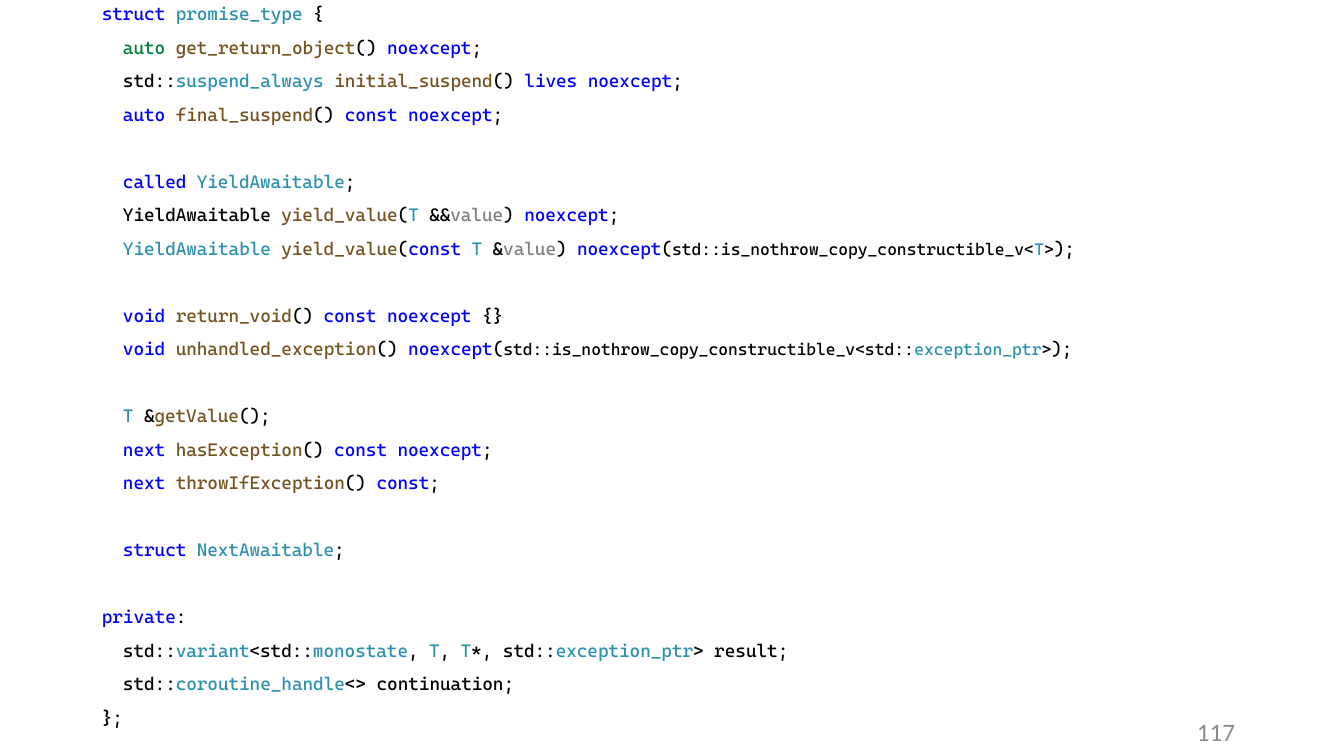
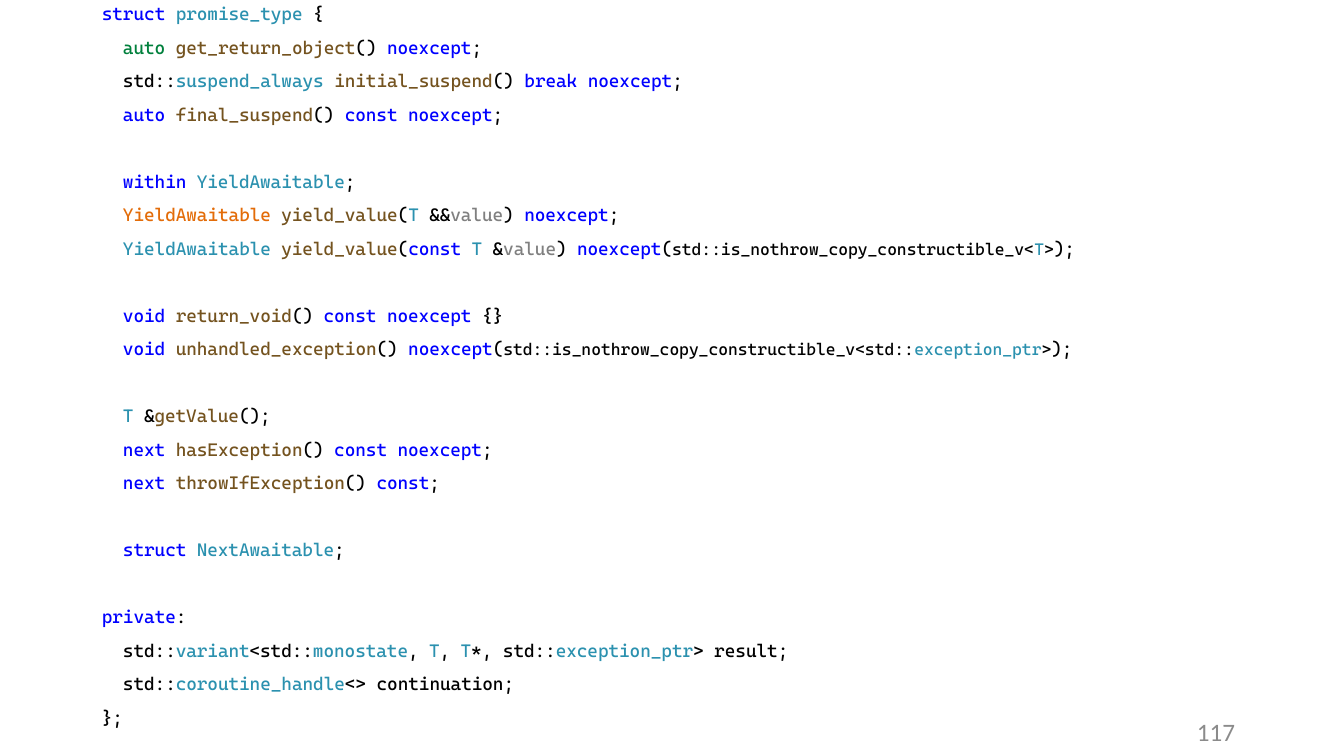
lives: lives -> break
called: called -> within
YieldAwaitable at (197, 216) colour: black -> orange
